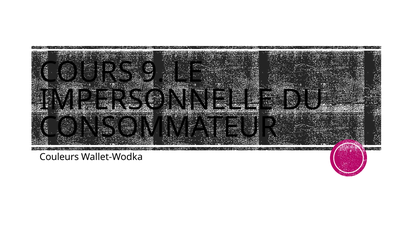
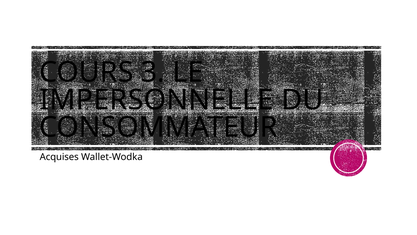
9: 9 -> 3
Couleurs: Couleurs -> Acquises
